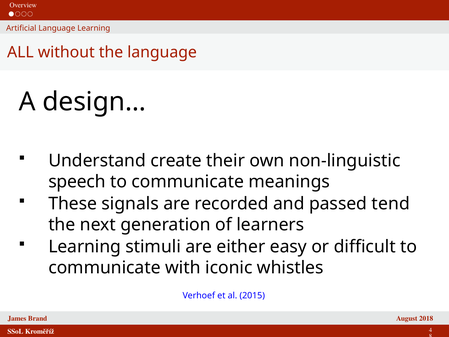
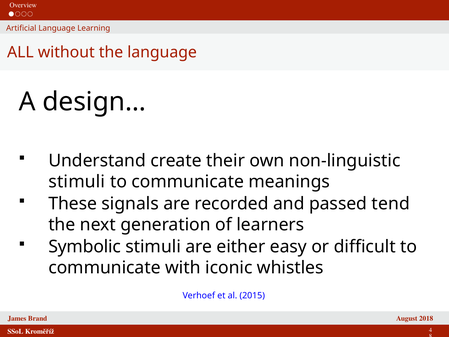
speech at (77, 182): speech -> stimuli
Learning at (85, 247): Learning -> Symbolic
